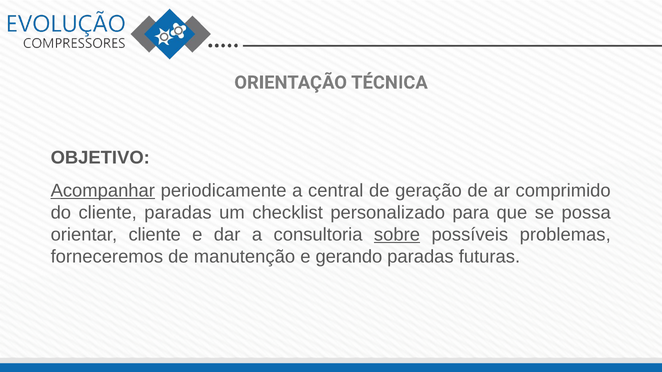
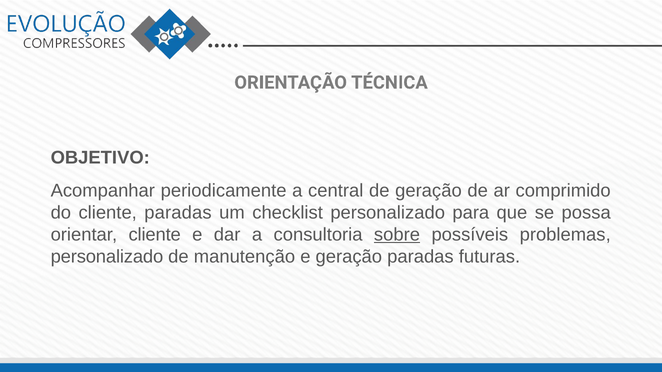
Acompanhar underline: present -> none
forneceremos at (107, 257): forneceremos -> personalizado
e gerando: gerando -> geração
